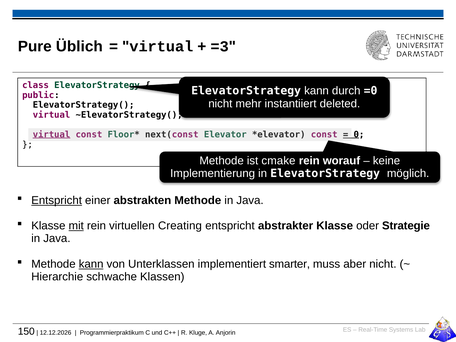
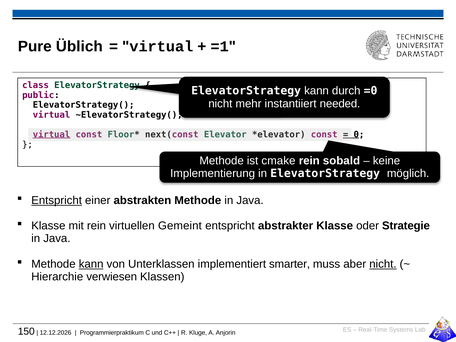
=3: =3 -> =1
deleted: deleted -> needed
worauf: worauf -> sobald
mit underline: present -> none
Creating: Creating -> Gemeint
nicht at (383, 264) underline: none -> present
schwache: schwache -> verwiesen
